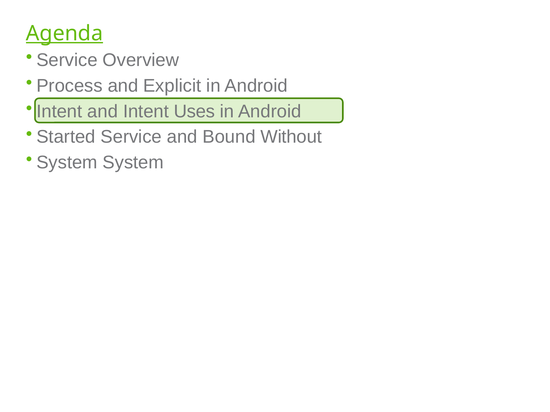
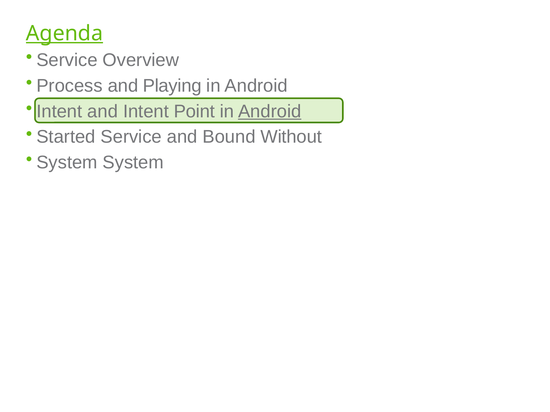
Explicit: Explicit -> Playing
Uses: Uses -> Point
Android at (270, 111) underline: none -> present
